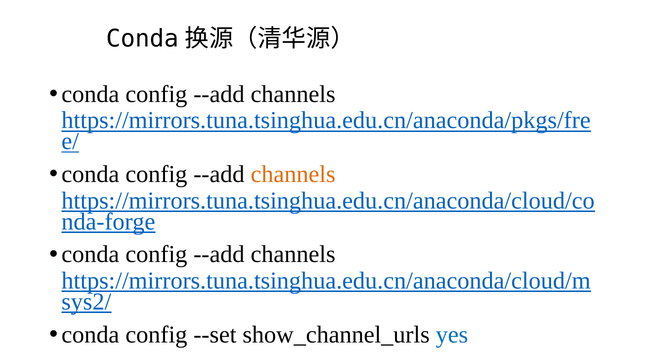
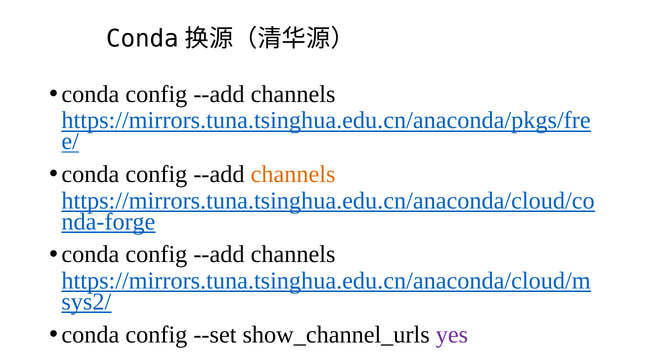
yes colour: blue -> purple
